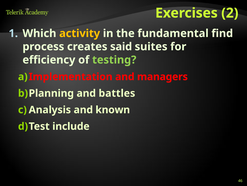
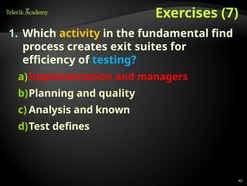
2: 2 -> 7
said: said -> exit
testing colour: light green -> light blue
battles: battles -> quality
include: include -> defines
